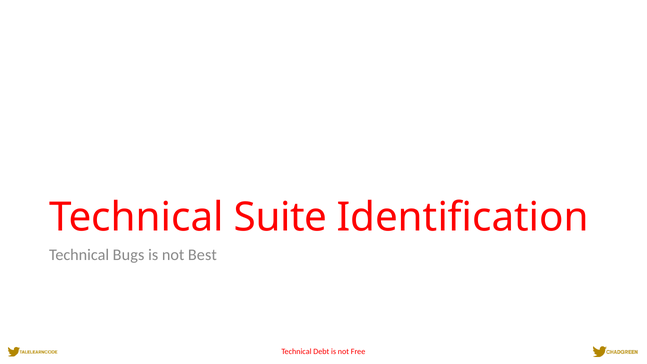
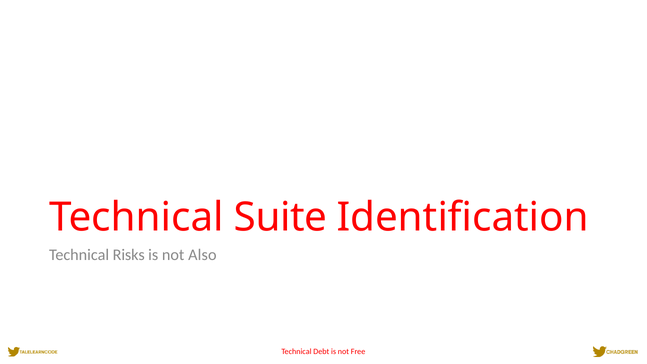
Bugs: Bugs -> Risks
Best: Best -> Also
